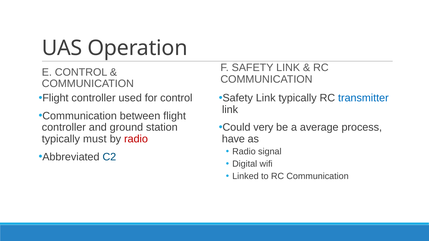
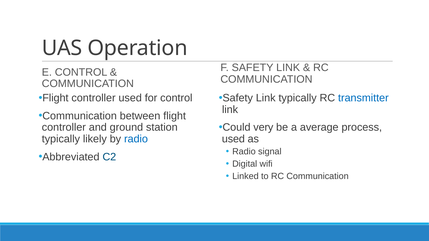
must: must -> likely
radio at (136, 139) colour: red -> blue
have at (233, 139): have -> used
